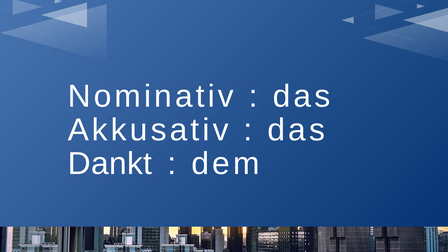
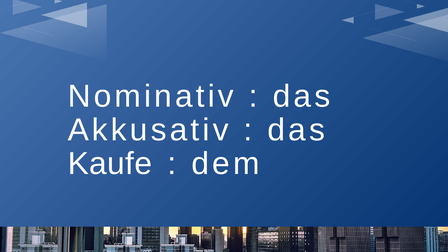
Dankt: Dankt -> Kaufe
